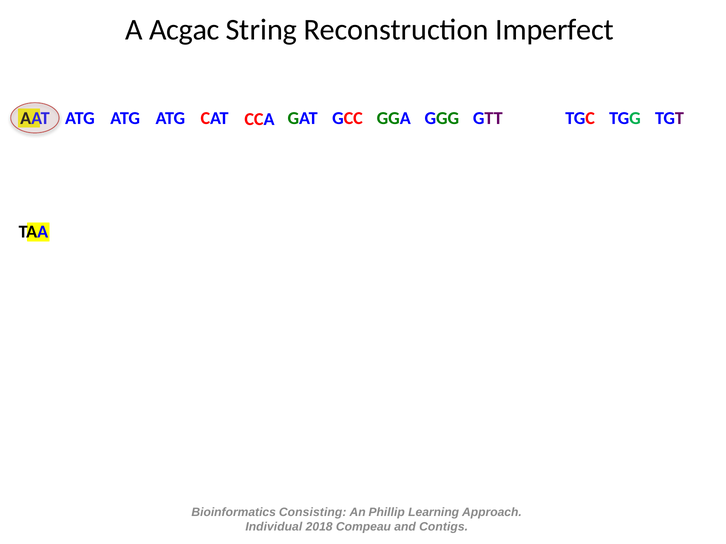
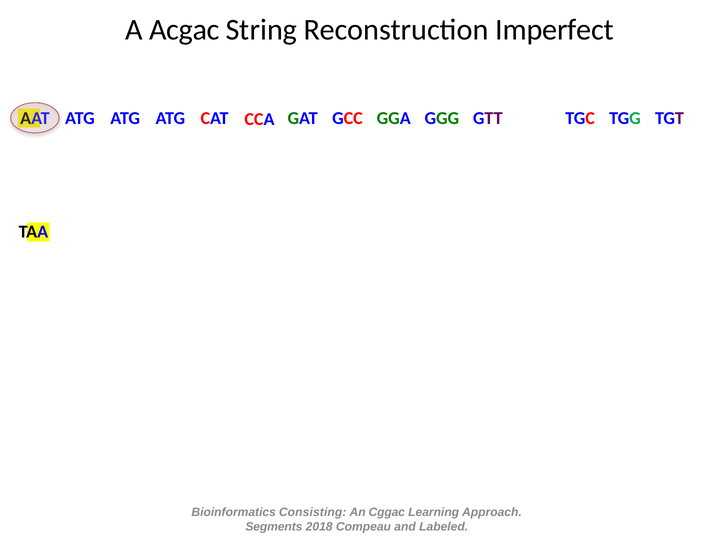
Phillip: Phillip -> Cggac
Individual: Individual -> Segments
Contigs: Contigs -> Labeled
